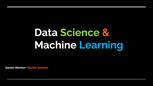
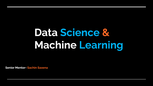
Science colour: light green -> light blue
